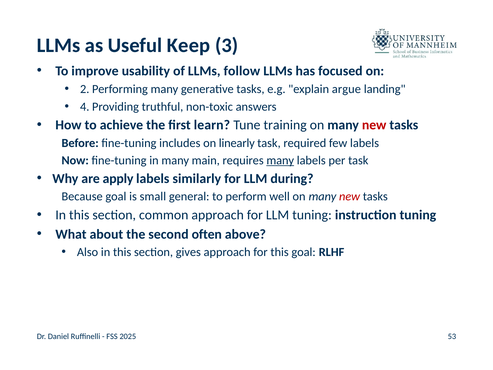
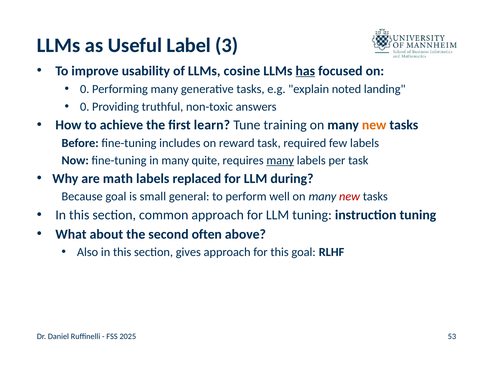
Keep: Keep -> Label
follow: follow -> cosine
has underline: none -> present
2 at (85, 89): 2 -> 0
argue: argue -> noted
4 at (85, 107): 4 -> 0
new at (374, 125) colour: red -> orange
linearly: linearly -> reward
main: main -> quite
apply: apply -> math
similarly: similarly -> replaced
